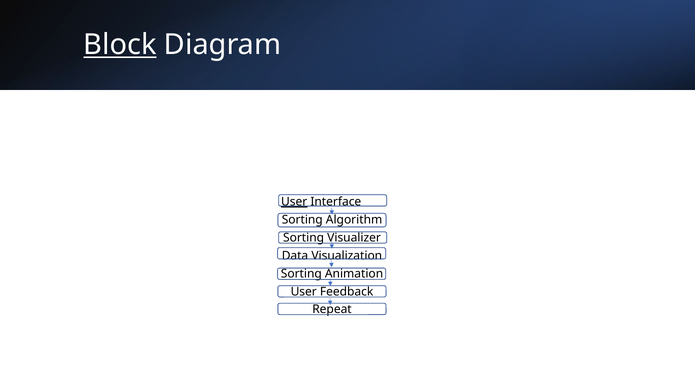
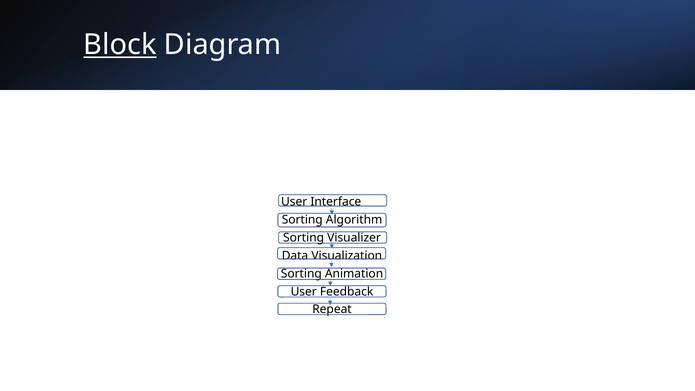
User at (294, 202) underline: present -> none
